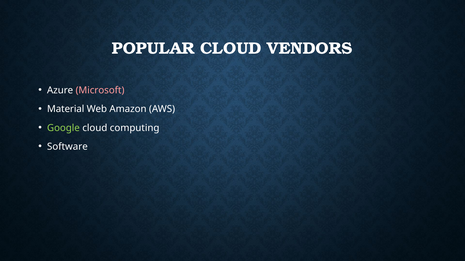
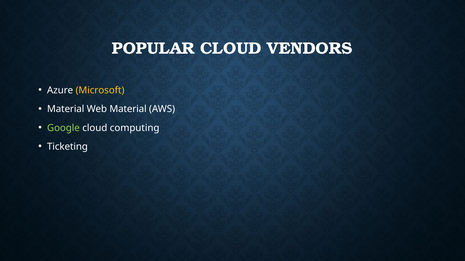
Microsoft colour: pink -> yellow
Web Amazon: Amazon -> Material
Software: Software -> Ticketing
